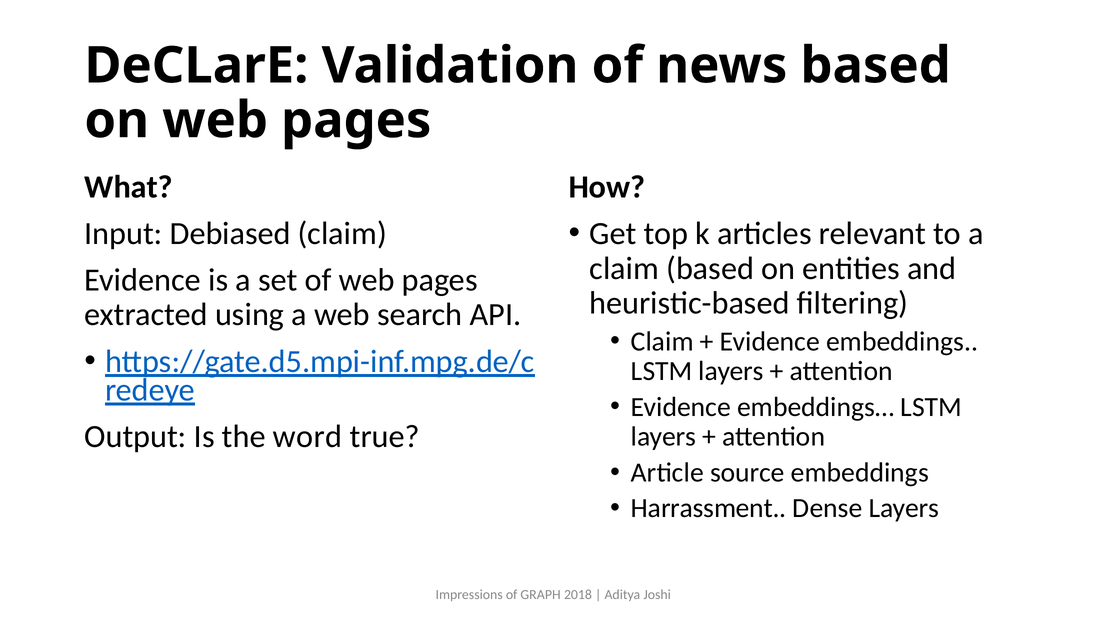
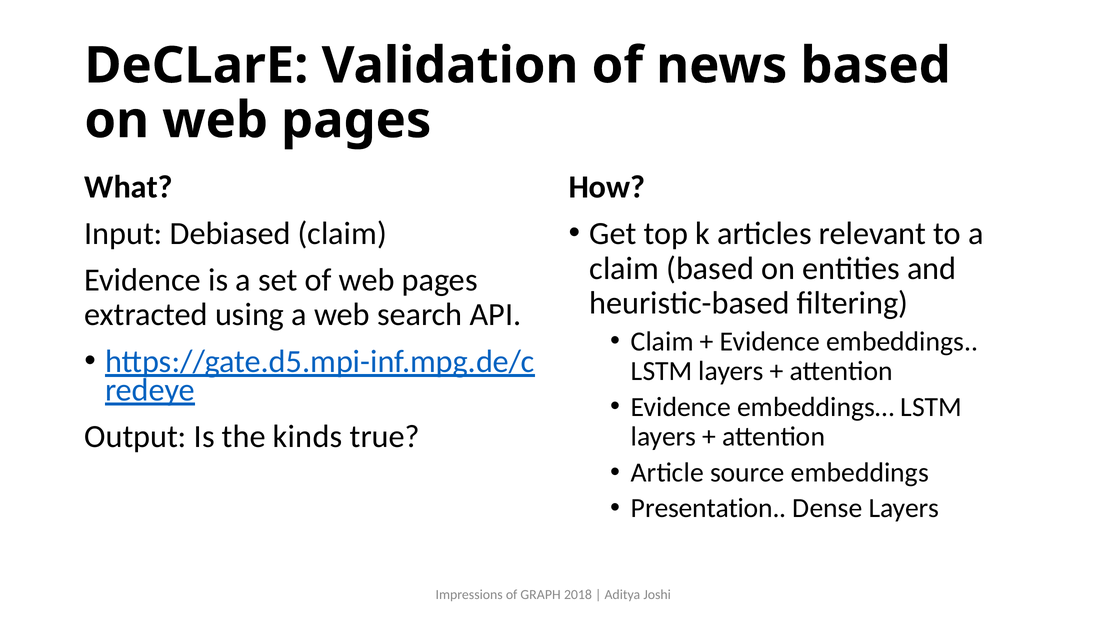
word: word -> kinds
Harrassment: Harrassment -> Presentation
